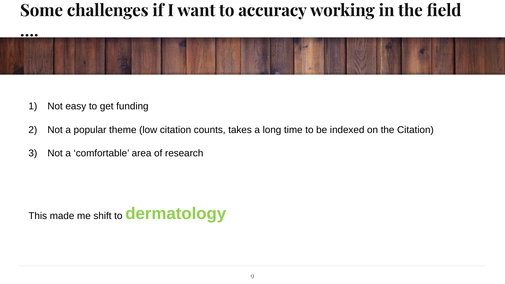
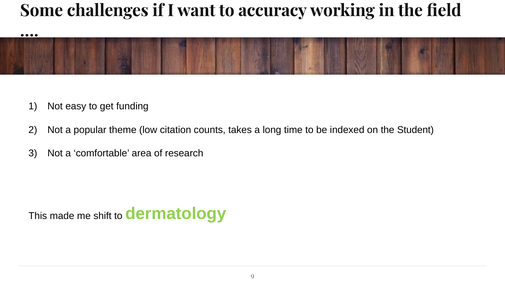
the Citation: Citation -> Student
